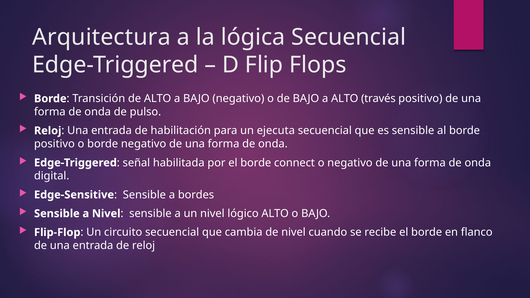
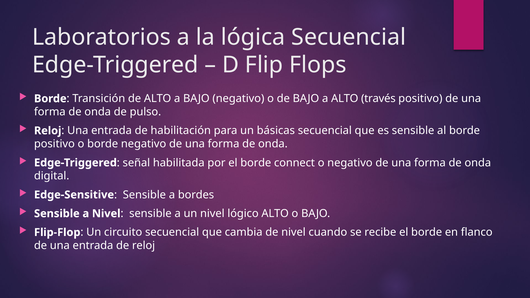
Arquitectura: Arquitectura -> Laboratorios
ejecuta: ejecuta -> básicas
